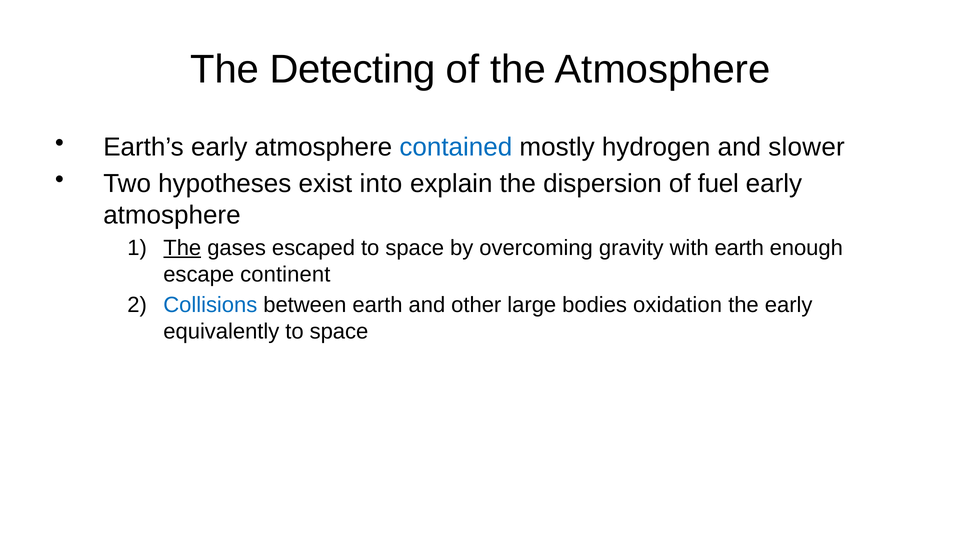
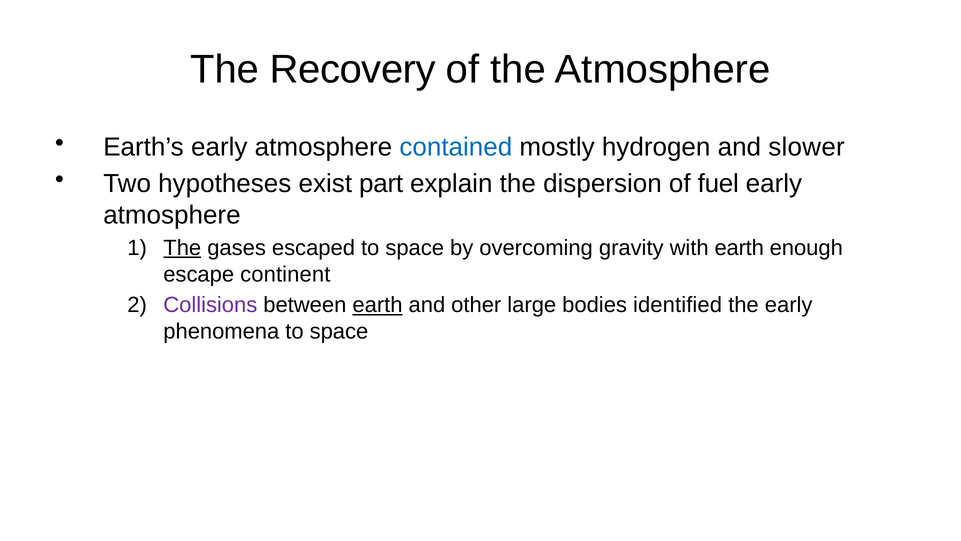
Detecting: Detecting -> Recovery
into: into -> part
Collisions colour: blue -> purple
earth at (377, 305) underline: none -> present
oxidation: oxidation -> identified
equivalently: equivalently -> phenomena
